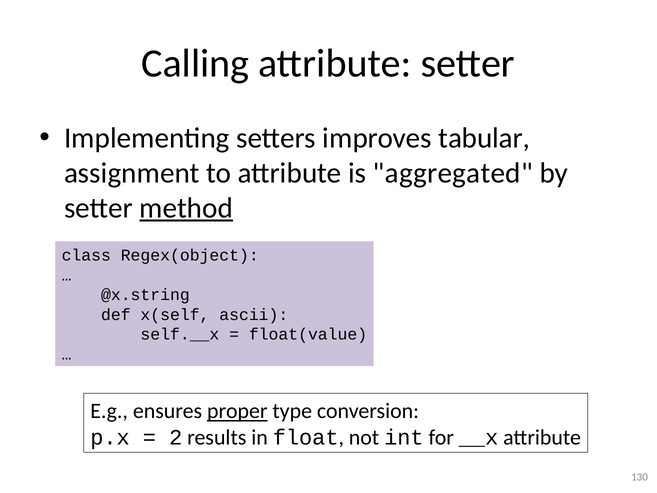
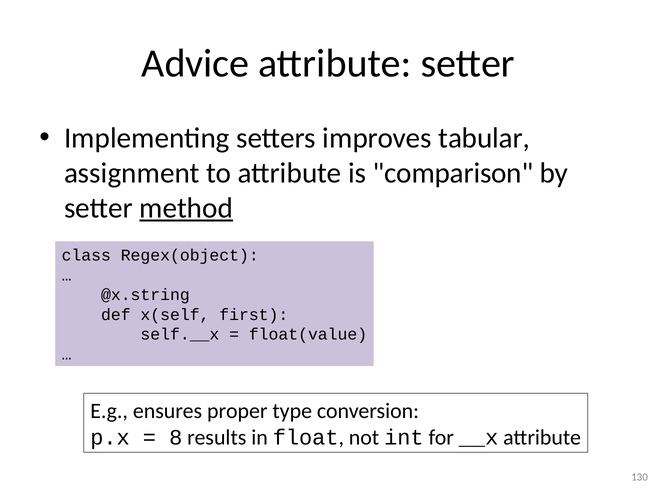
Calling: Calling -> Advice
aggregated: aggregated -> comparison
ascii: ascii -> first
proper underline: present -> none
2: 2 -> 8
